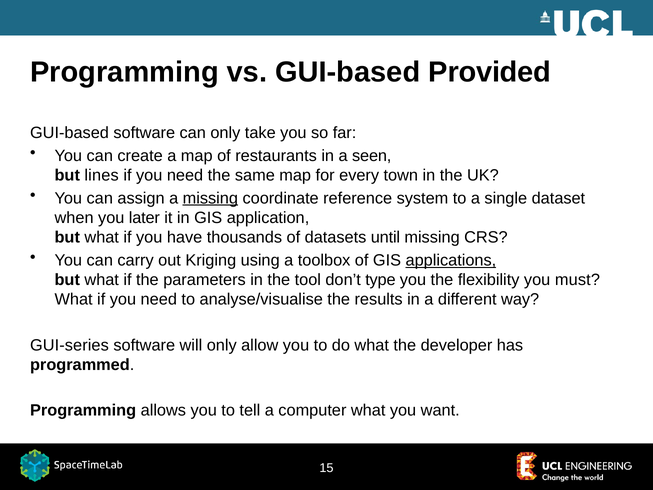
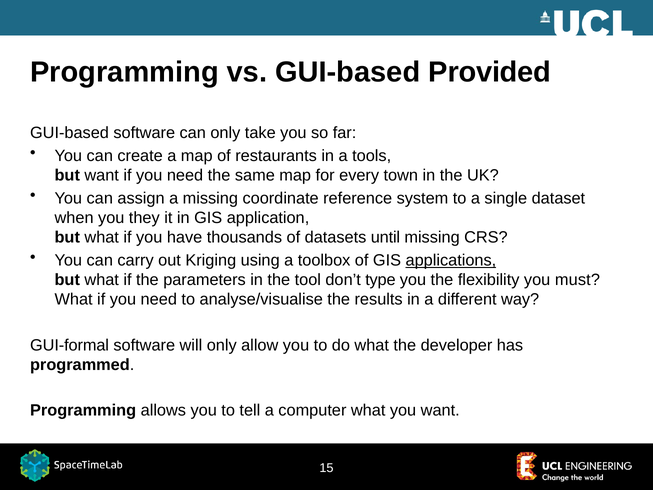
seen: seen -> tools
but lines: lines -> want
missing at (210, 198) underline: present -> none
later: later -> they
GUI-series: GUI-series -> GUI-formal
